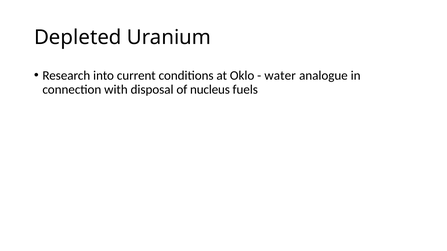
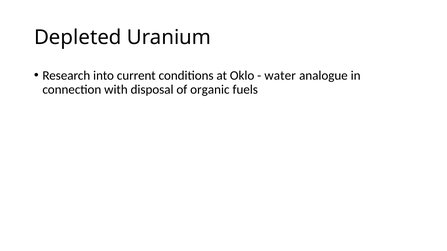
nucleus: nucleus -> organic
